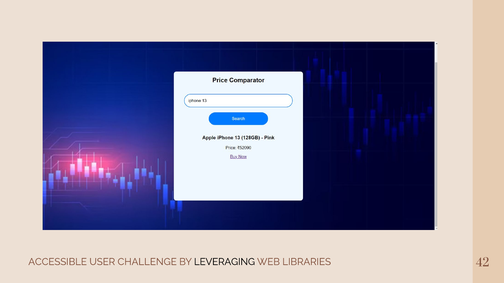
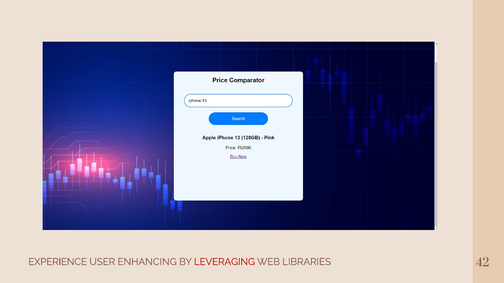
ACCESSIBLE: ACCESSIBLE -> EXPERIENCE
CHALLENGE: CHALLENGE -> ENHANCING
LEVERAGING colour: black -> red
